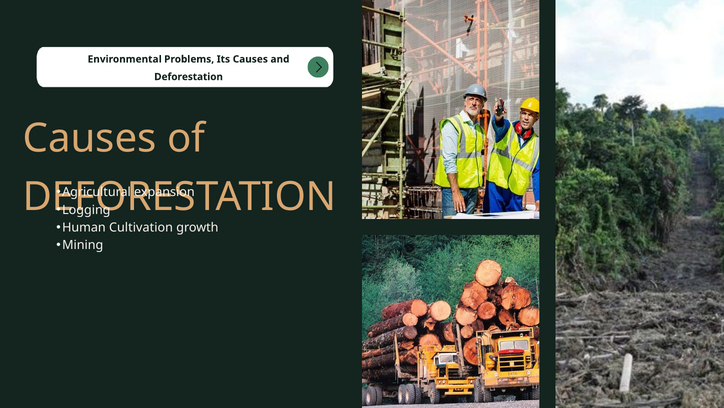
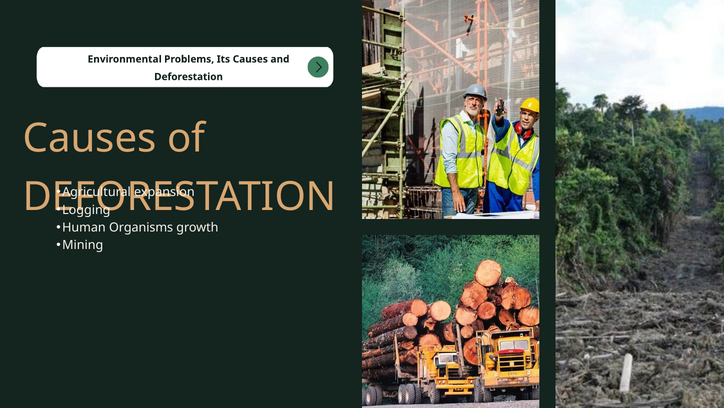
Cultivation: Cultivation -> Organisms
